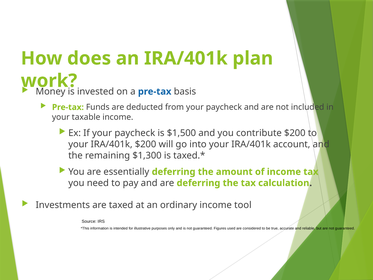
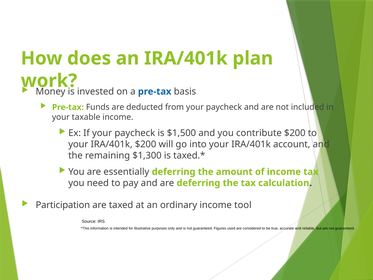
Investments: Investments -> Participation
